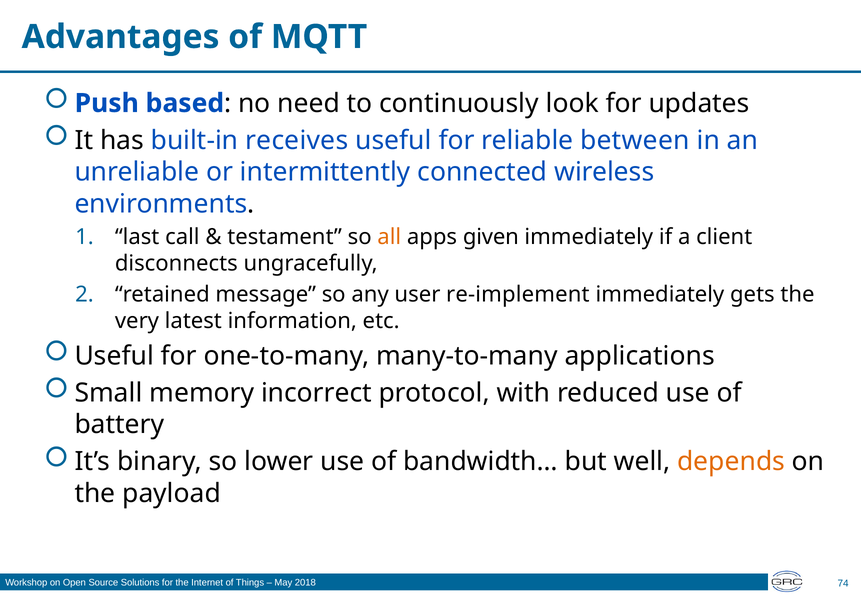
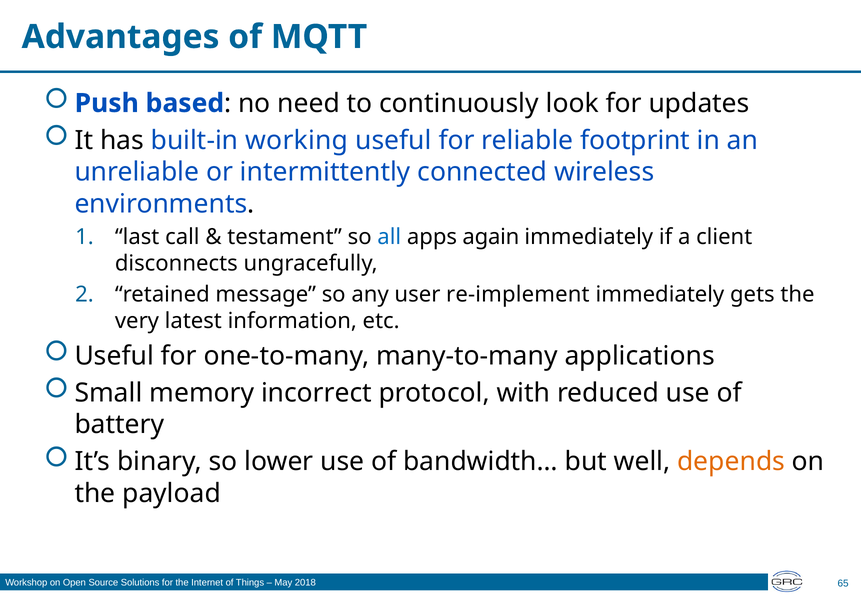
receives: receives -> working
between: between -> footprint
all colour: orange -> blue
given: given -> again
74: 74 -> 65
